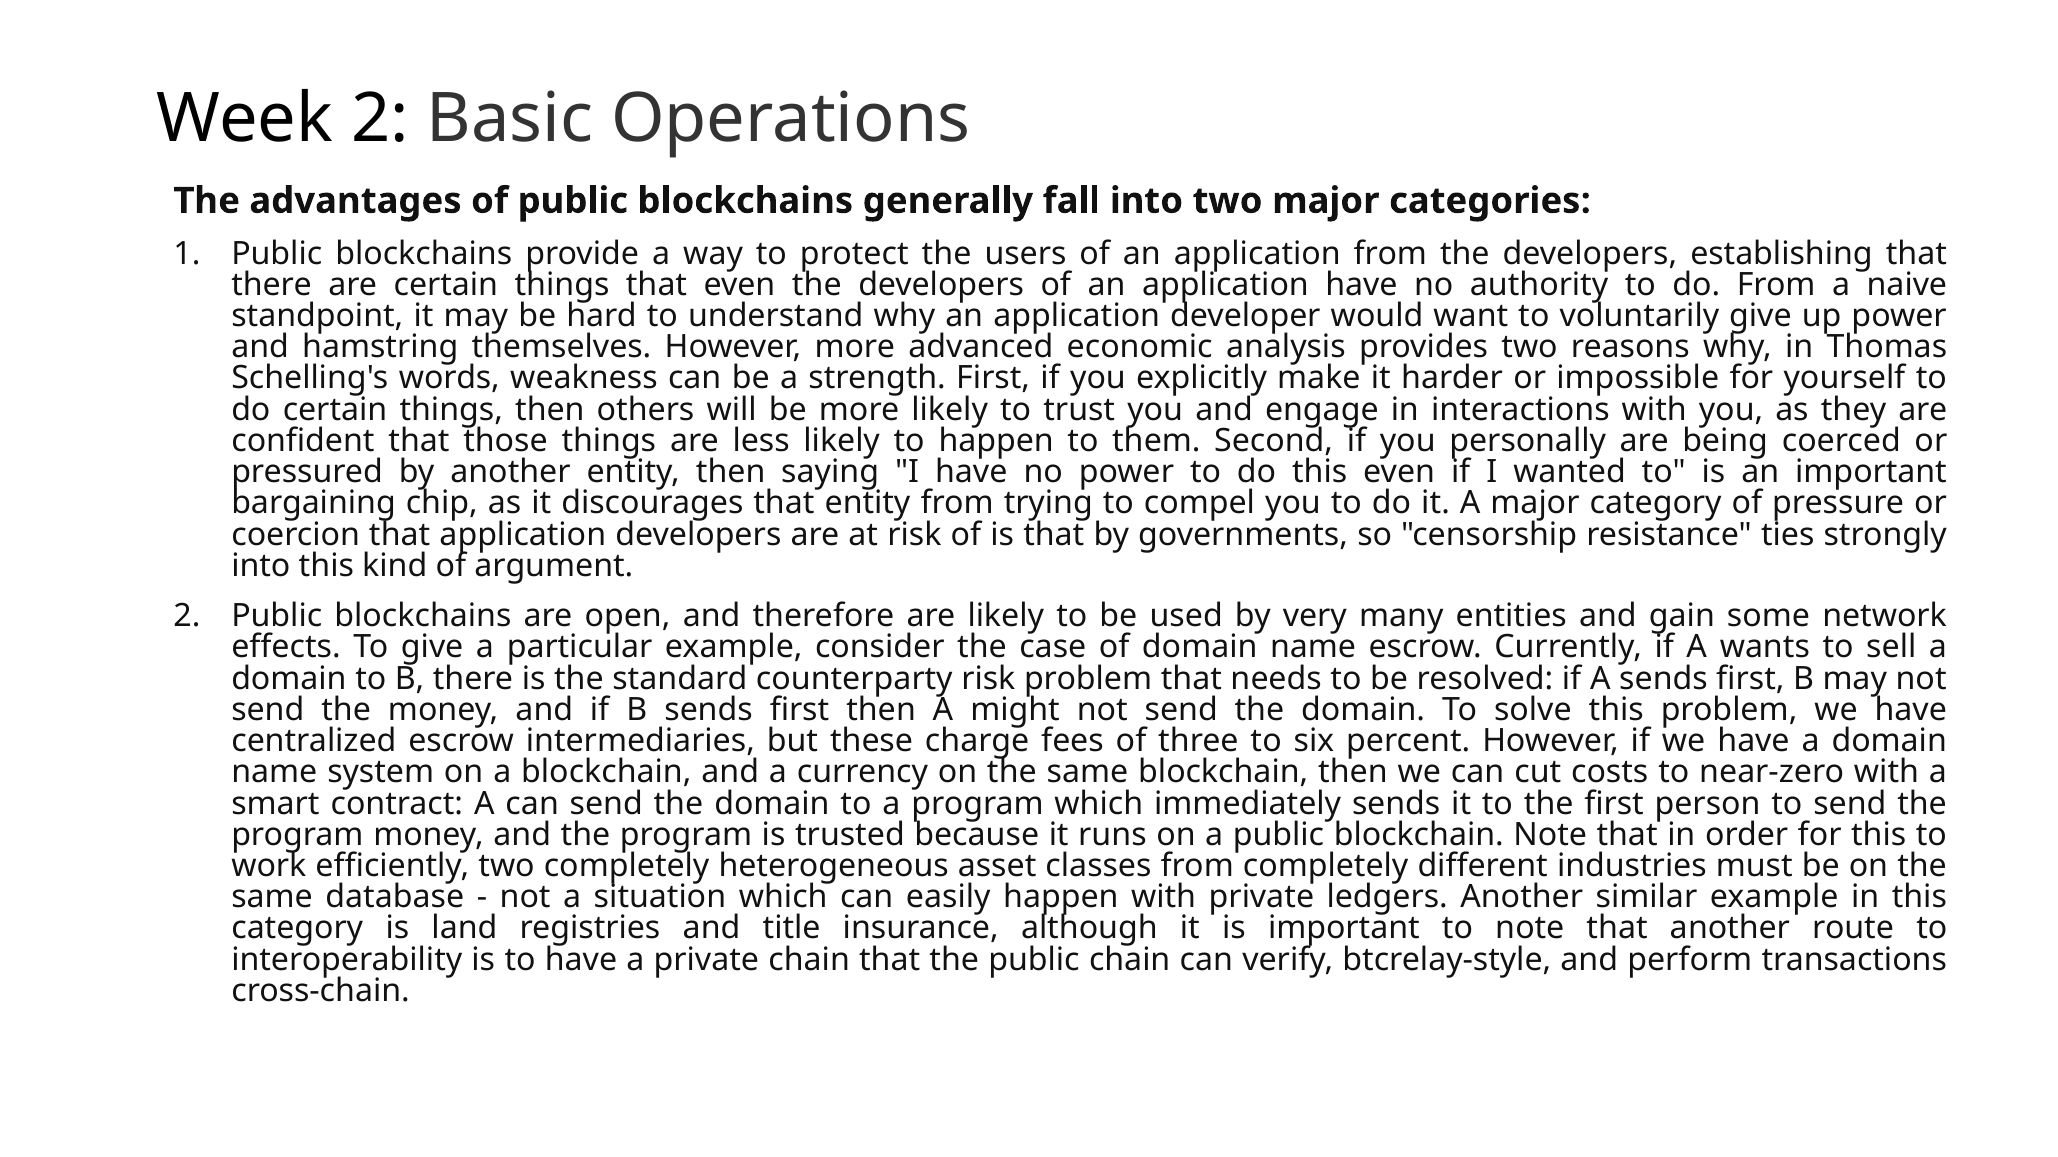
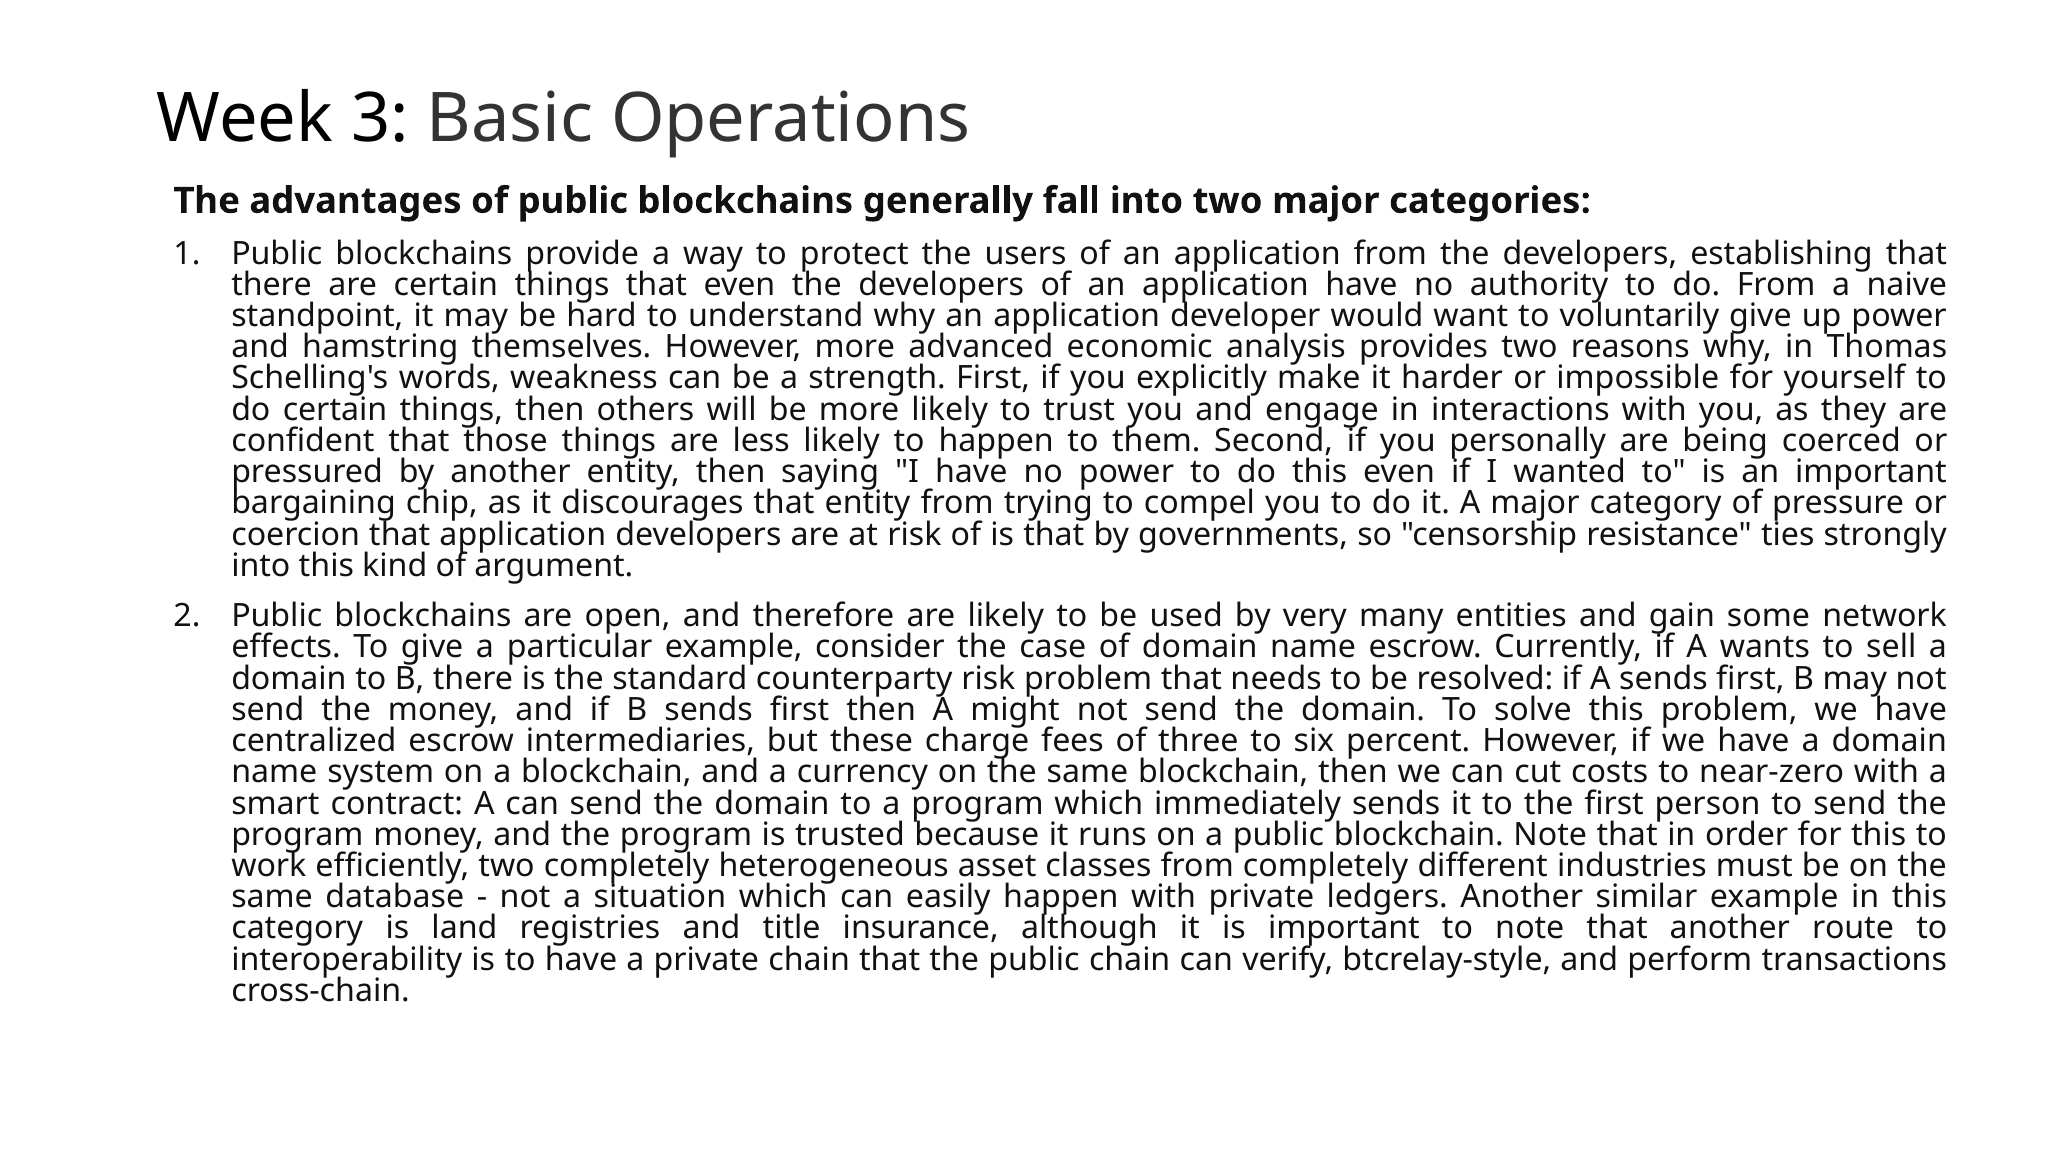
Week 2: 2 -> 3
